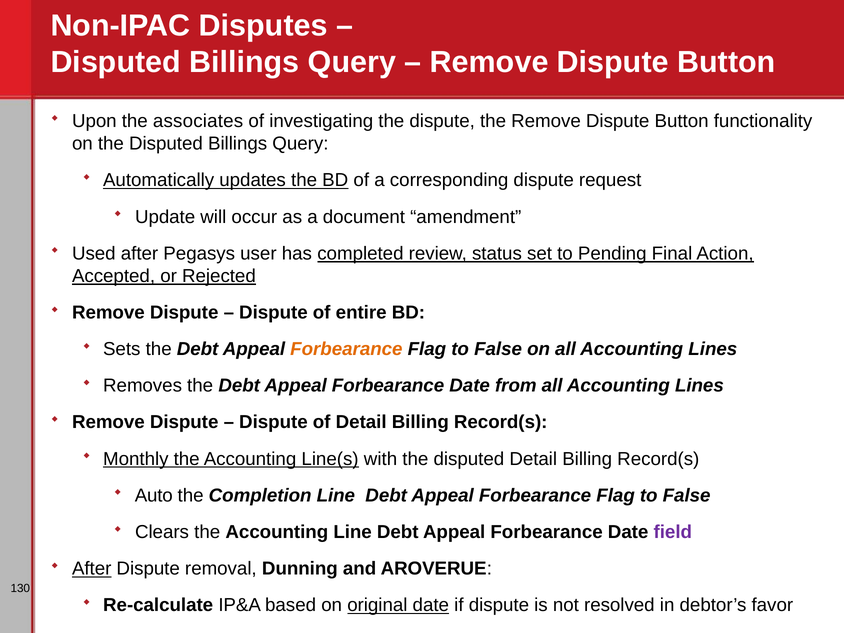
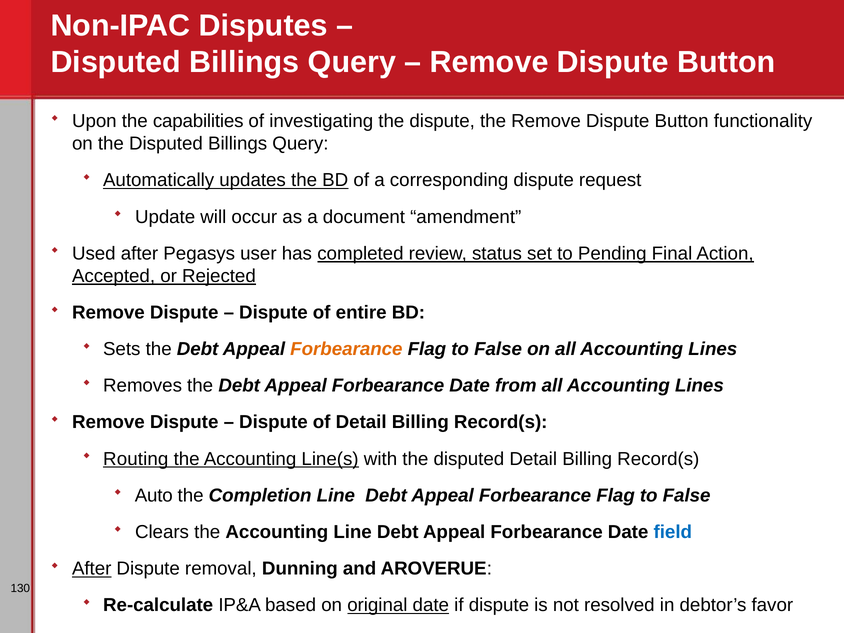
associates: associates -> capabilities
Monthly: Monthly -> Routing
field colour: purple -> blue
